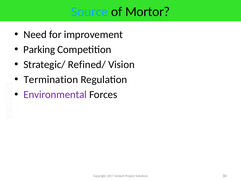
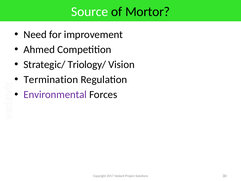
Source colour: light blue -> white
Parking: Parking -> Ahmed
Refined/: Refined/ -> Triology/
